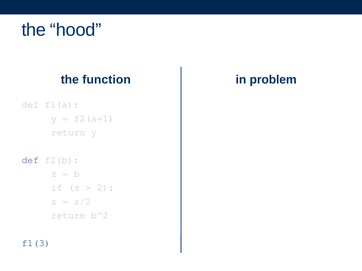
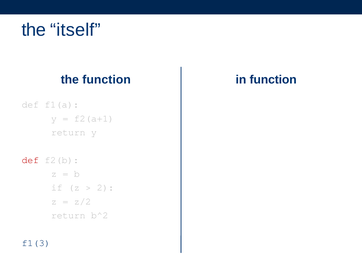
hood: hood -> itself
in problem: problem -> function
def at (30, 160) colour: purple -> red
